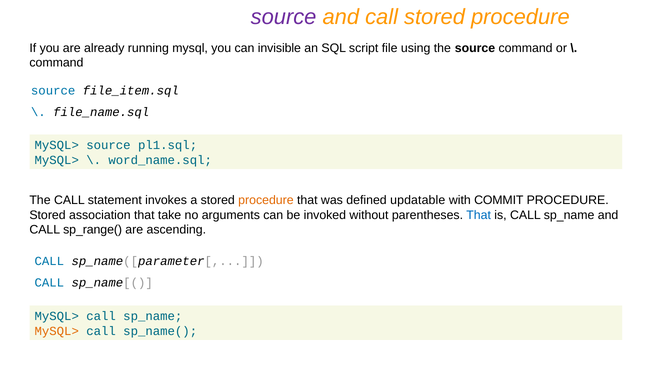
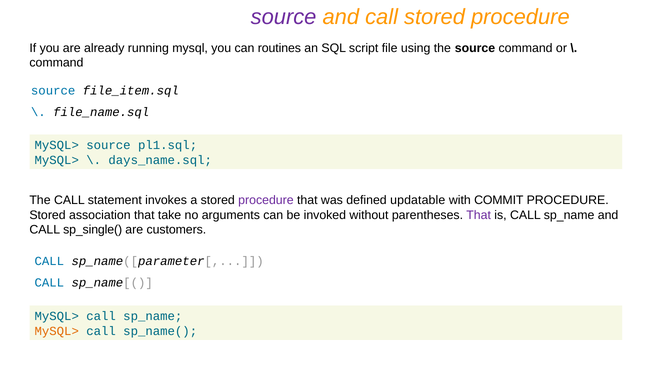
invisible: invisible -> routines
word_name.sql: word_name.sql -> days_name.sql
procedure at (266, 200) colour: orange -> purple
That at (479, 215) colour: blue -> purple
sp_range(: sp_range( -> sp_single(
ascending: ascending -> customers
